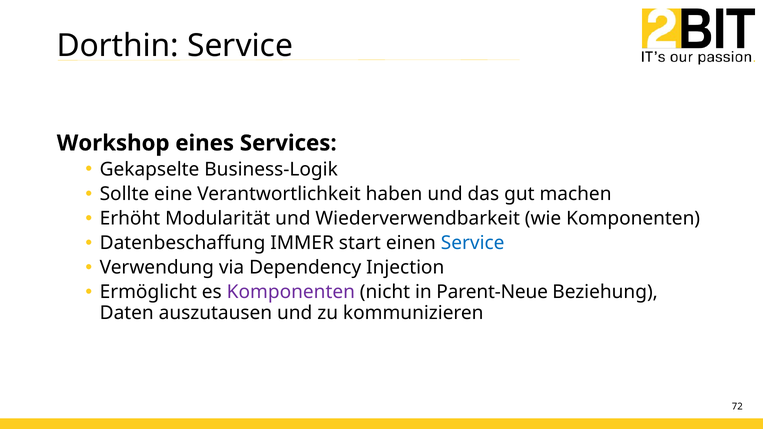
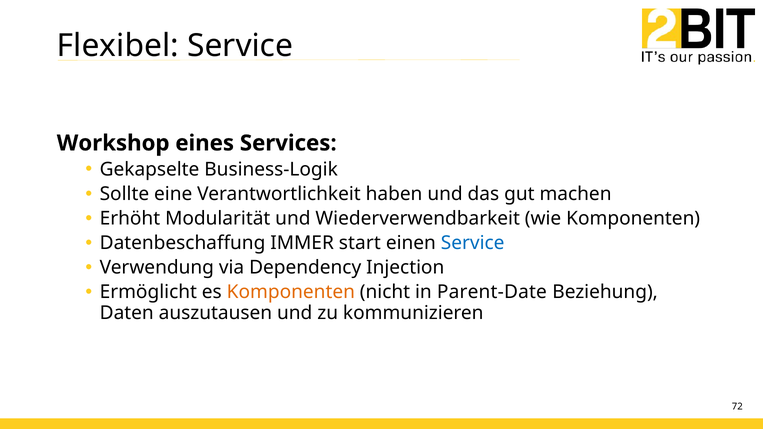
Dorthin: Dorthin -> Flexibel
Komponenten at (291, 292) colour: purple -> orange
Parent-Neue: Parent-Neue -> Parent-Date
